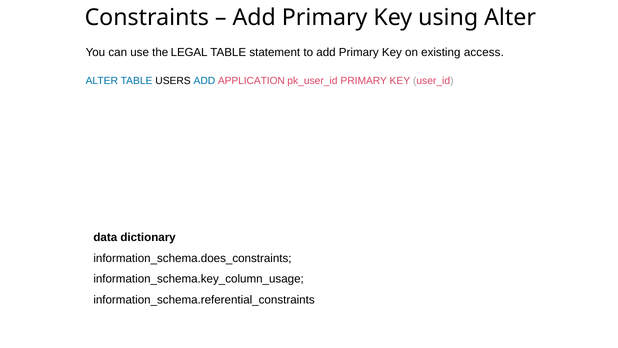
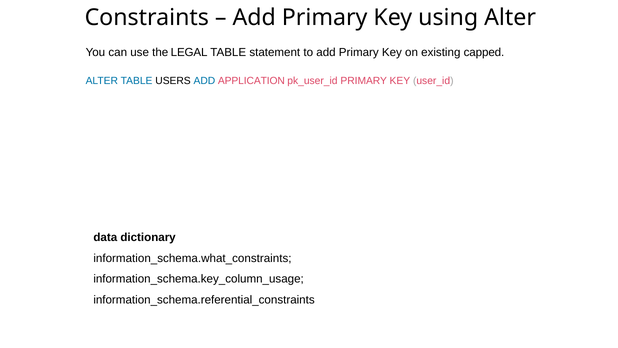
access: access -> capped
information_schema.does_constraints: information_schema.does_constraints -> information_schema.what_constraints
